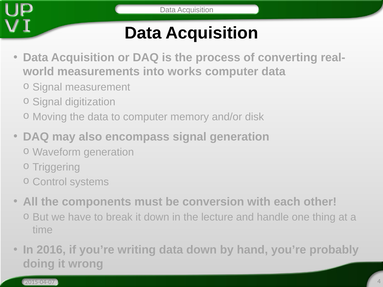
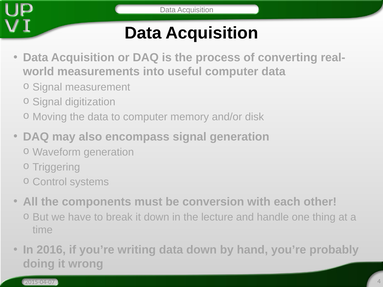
works: works -> useful
